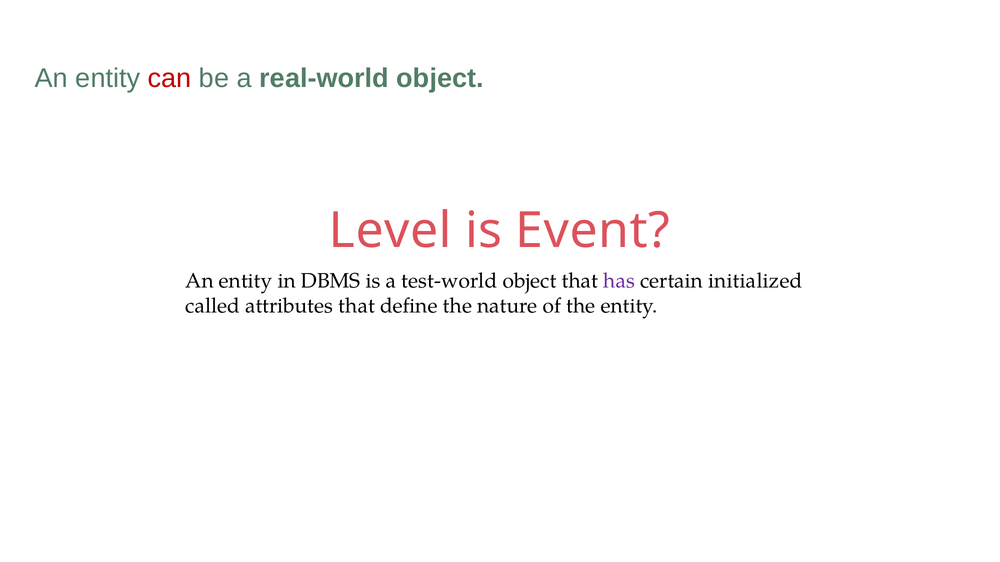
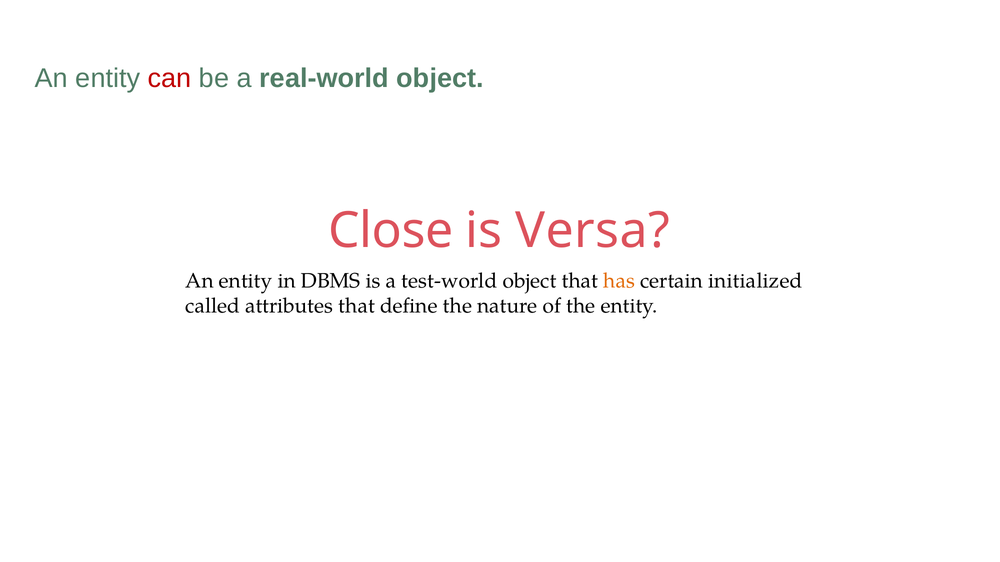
Level: Level -> Close
Event: Event -> Versa
has colour: purple -> orange
